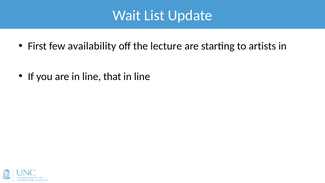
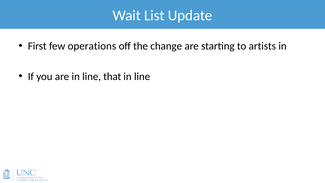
availability: availability -> operations
lecture: lecture -> change
